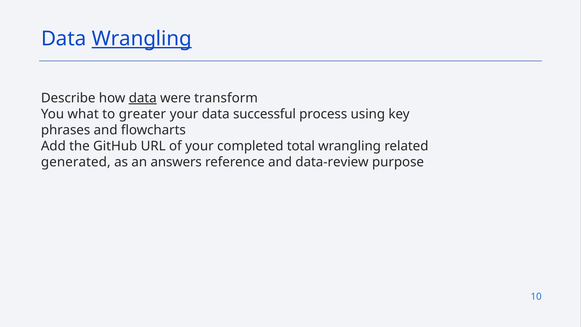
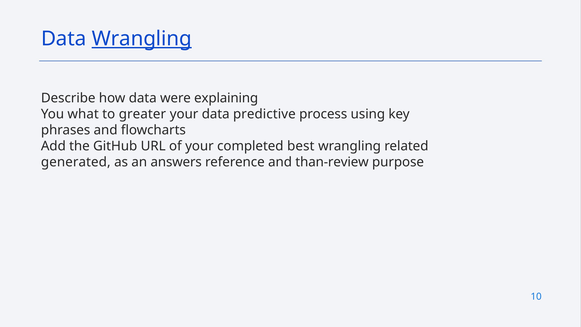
data at (143, 98) underline: present -> none
transform: transform -> explaining
successful: successful -> predictive
total: total -> best
data-review: data-review -> than-review
